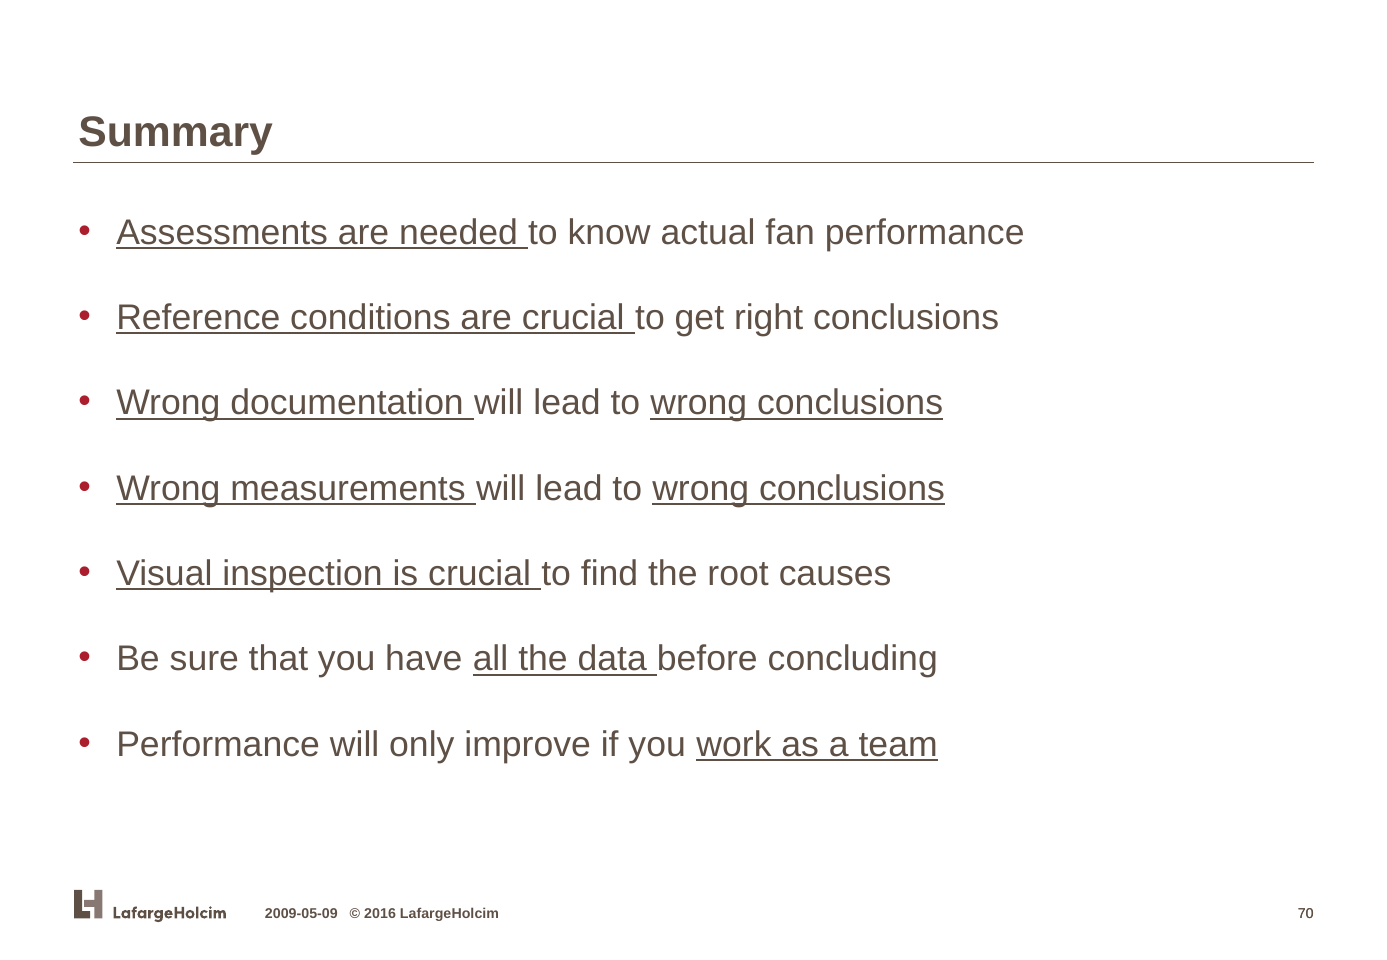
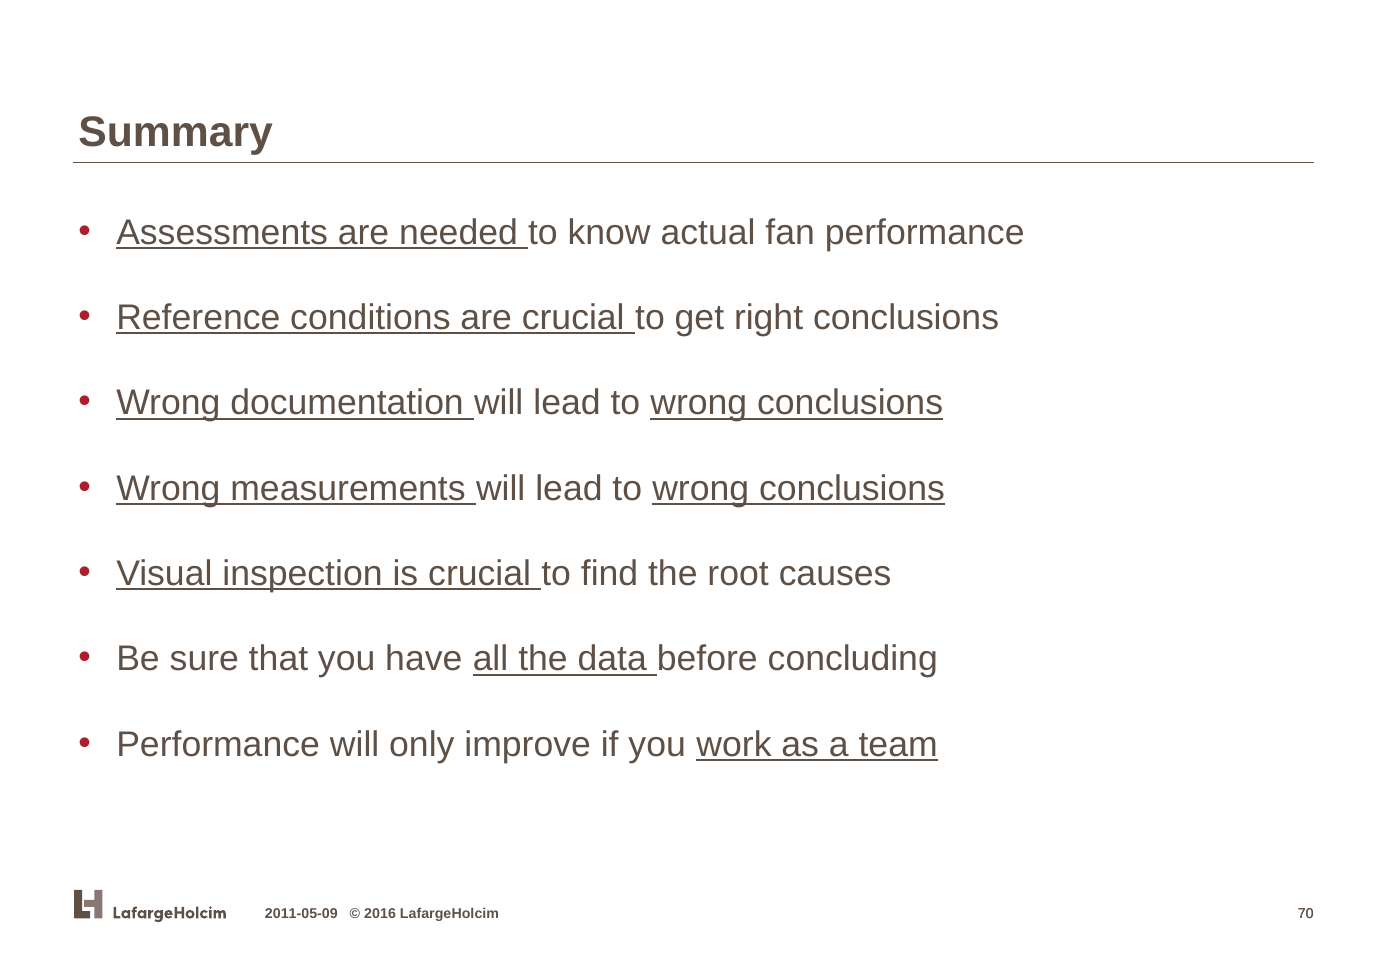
2009-05-09: 2009-05-09 -> 2011-05-09
